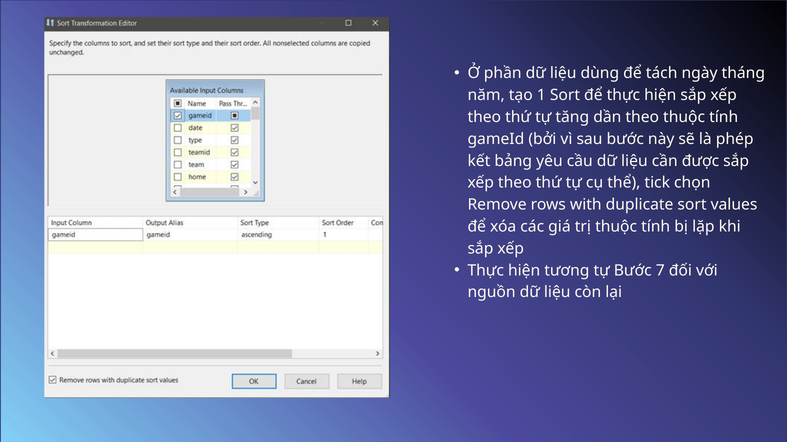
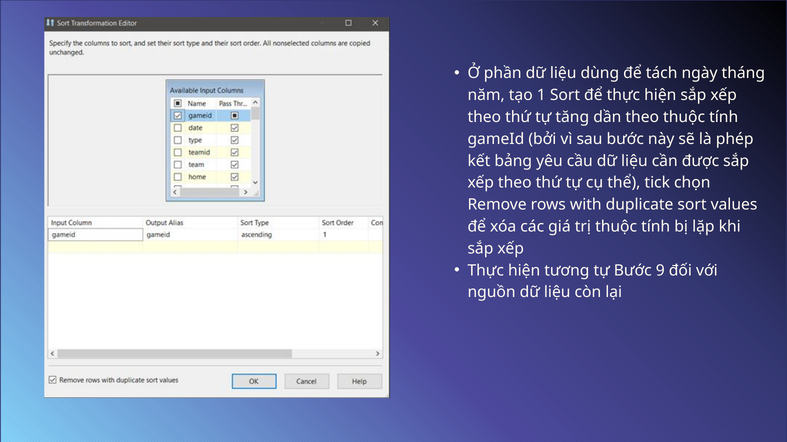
7: 7 -> 9
